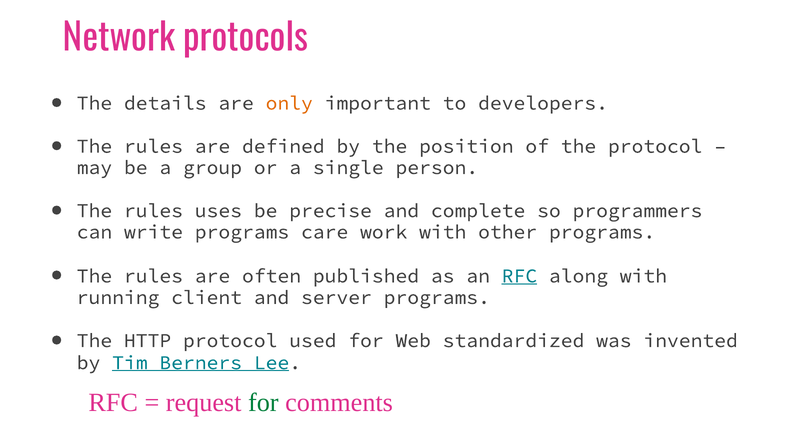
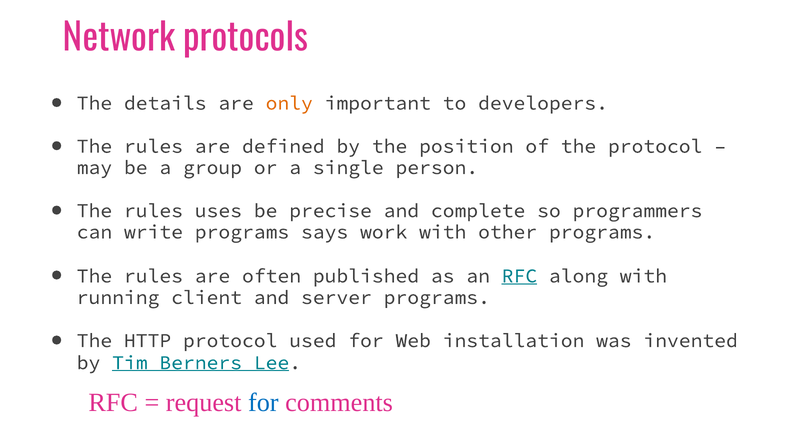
care: care -> says
standardized: standardized -> installation
for at (263, 402) colour: green -> blue
